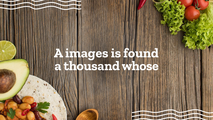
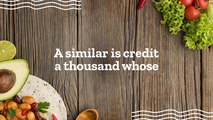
images: images -> similar
found: found -> credit
